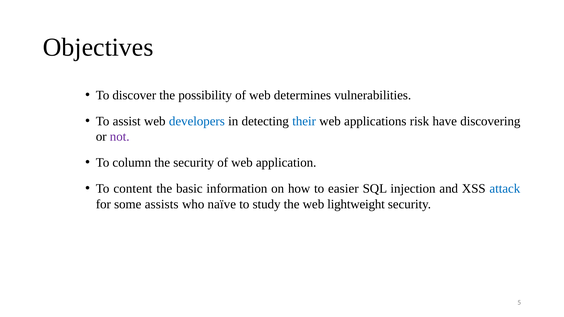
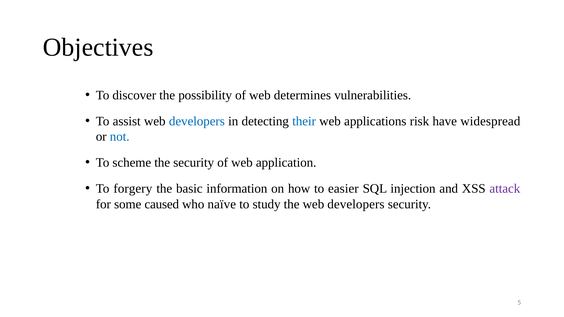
discovering: discovering -> widespread
not colour: purple -> blue
column: column -> scheme
content: content -> forgery
attack colour: blue -> purple
assists: assists -> caused
the web lightweight: lightweight -> developers
